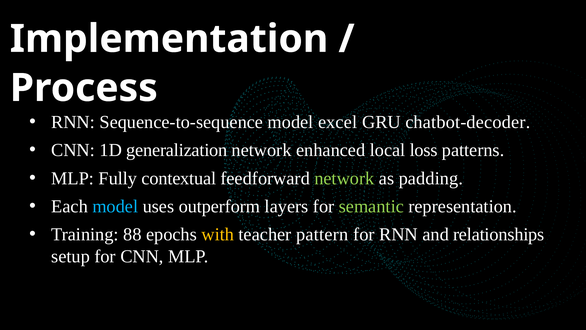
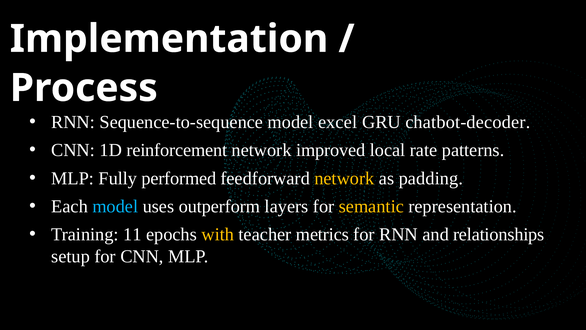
generalization: generalization -> reinforcement
enhanced: enhanced -> improved
loss: loss -> rate
contextual: contextual -> performed
network at (344, 178) colour: light green -> yellow
semantic colour: light green -> yellow
88: 88 -> 11
pattern: pattern -> metrics
